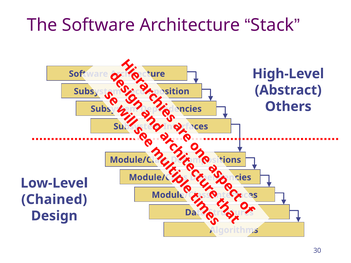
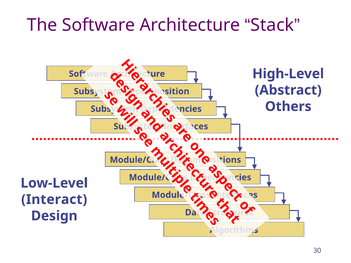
Chained: Chained -> Interact
